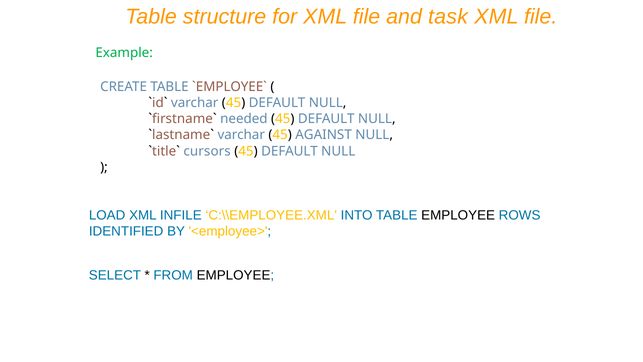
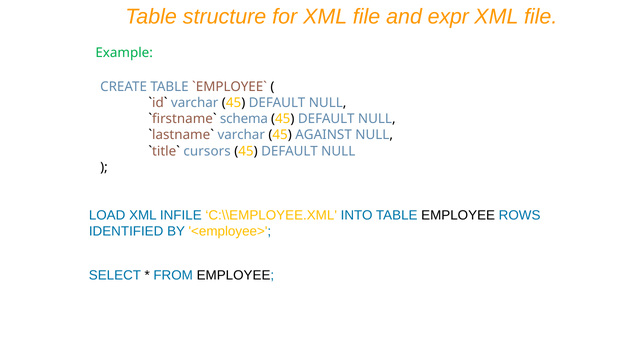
task: task -> expr
needed: needed -> schema
